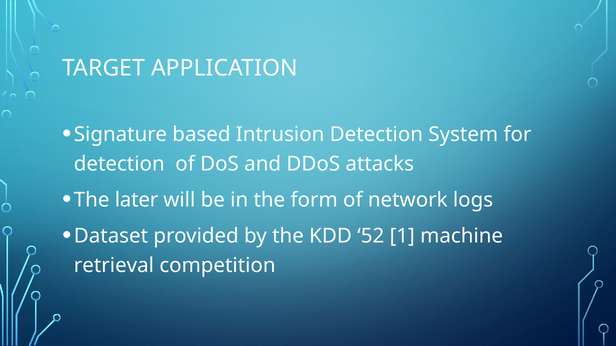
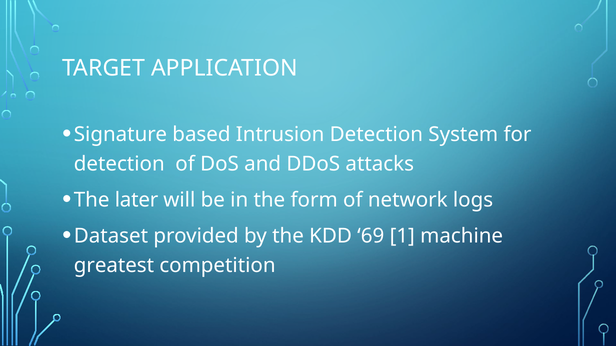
52: 52 -> 69
retrieval: retrieval -> greatest
